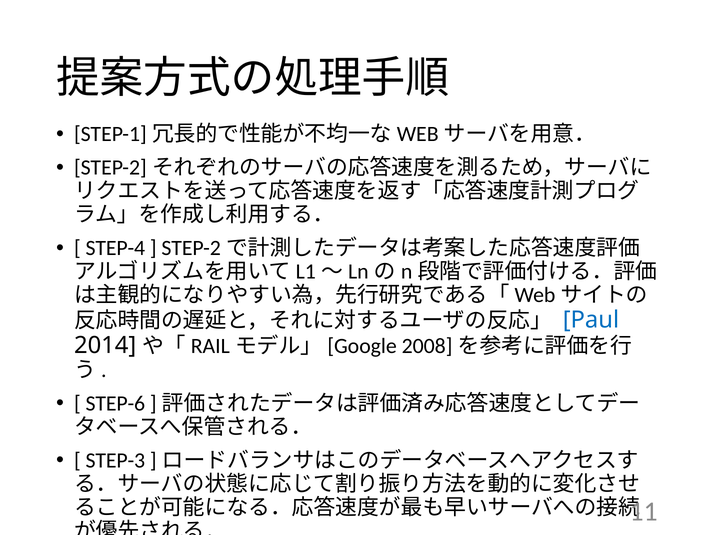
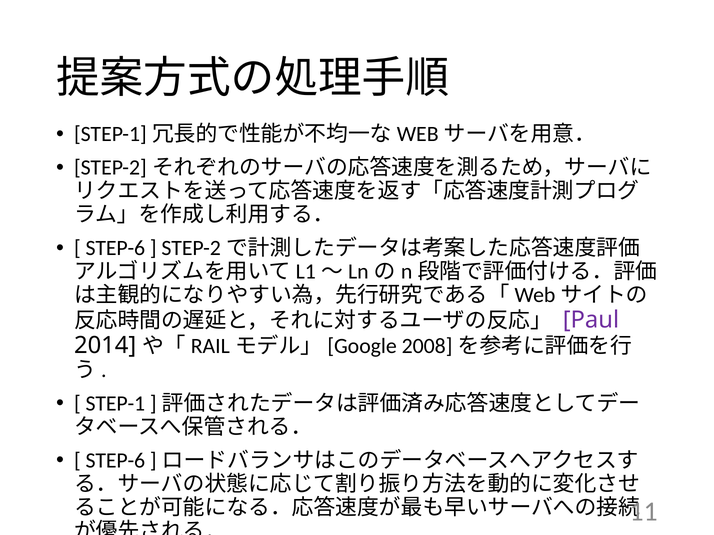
STEP-4 at (115, 248): STEP-4 -> STEP-6
Paul colour: blue -> purple
STEP-6: STEP-6 -> STEP-1
STEP-3 at (115, 461): STEP-3 -> STEP-6
